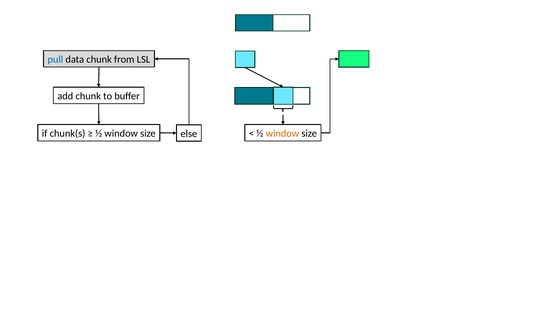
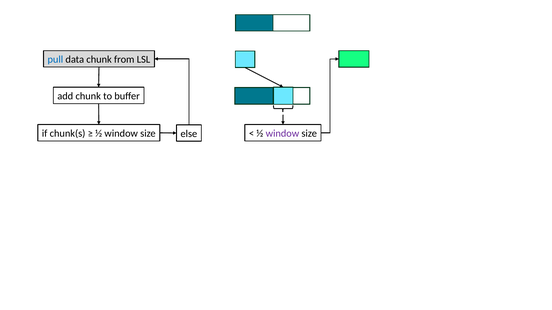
window at (282, 134) colour: orange -> purple
